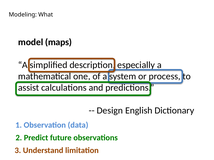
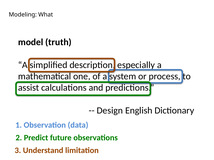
maps: maps -> truth
